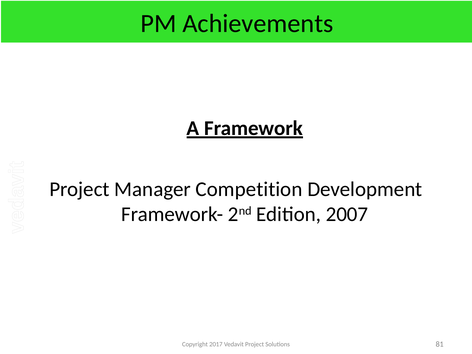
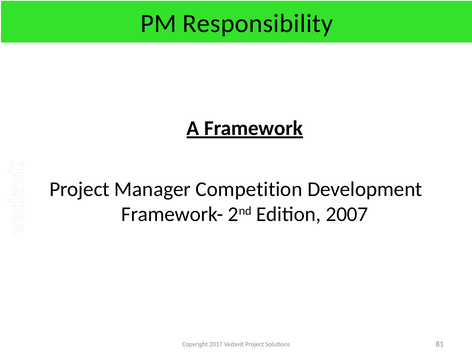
Achievements: Achievements -> Responsibility
